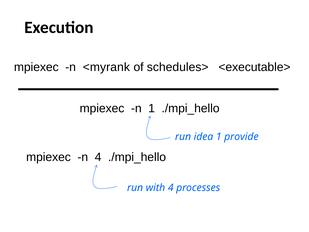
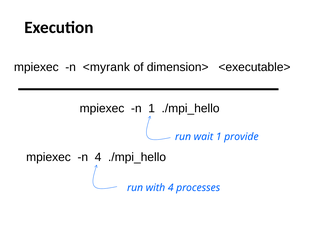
schedules>: schedules> -> dimension>
idea: idea -> wait
